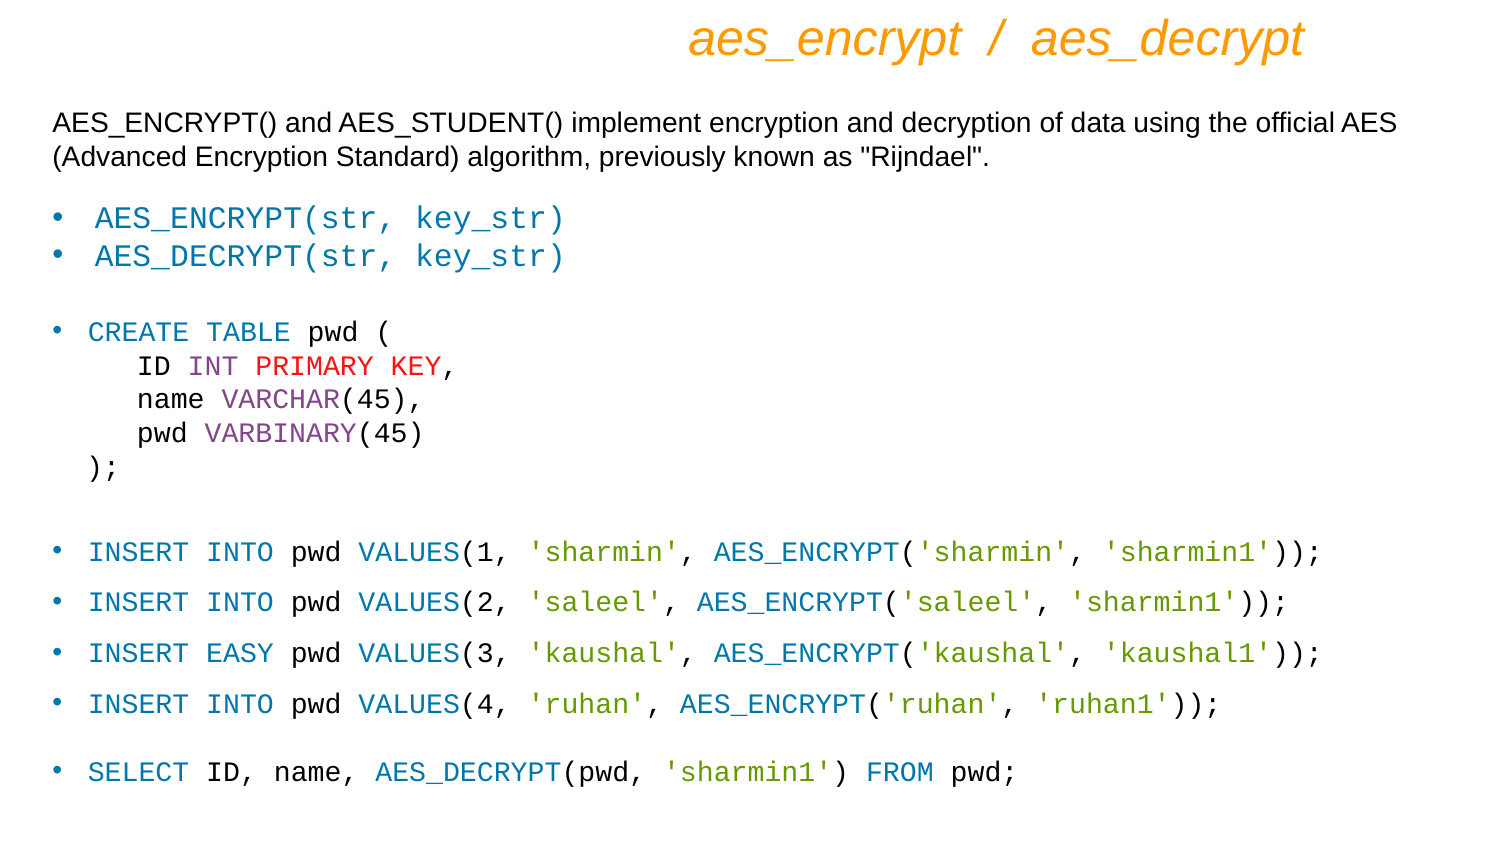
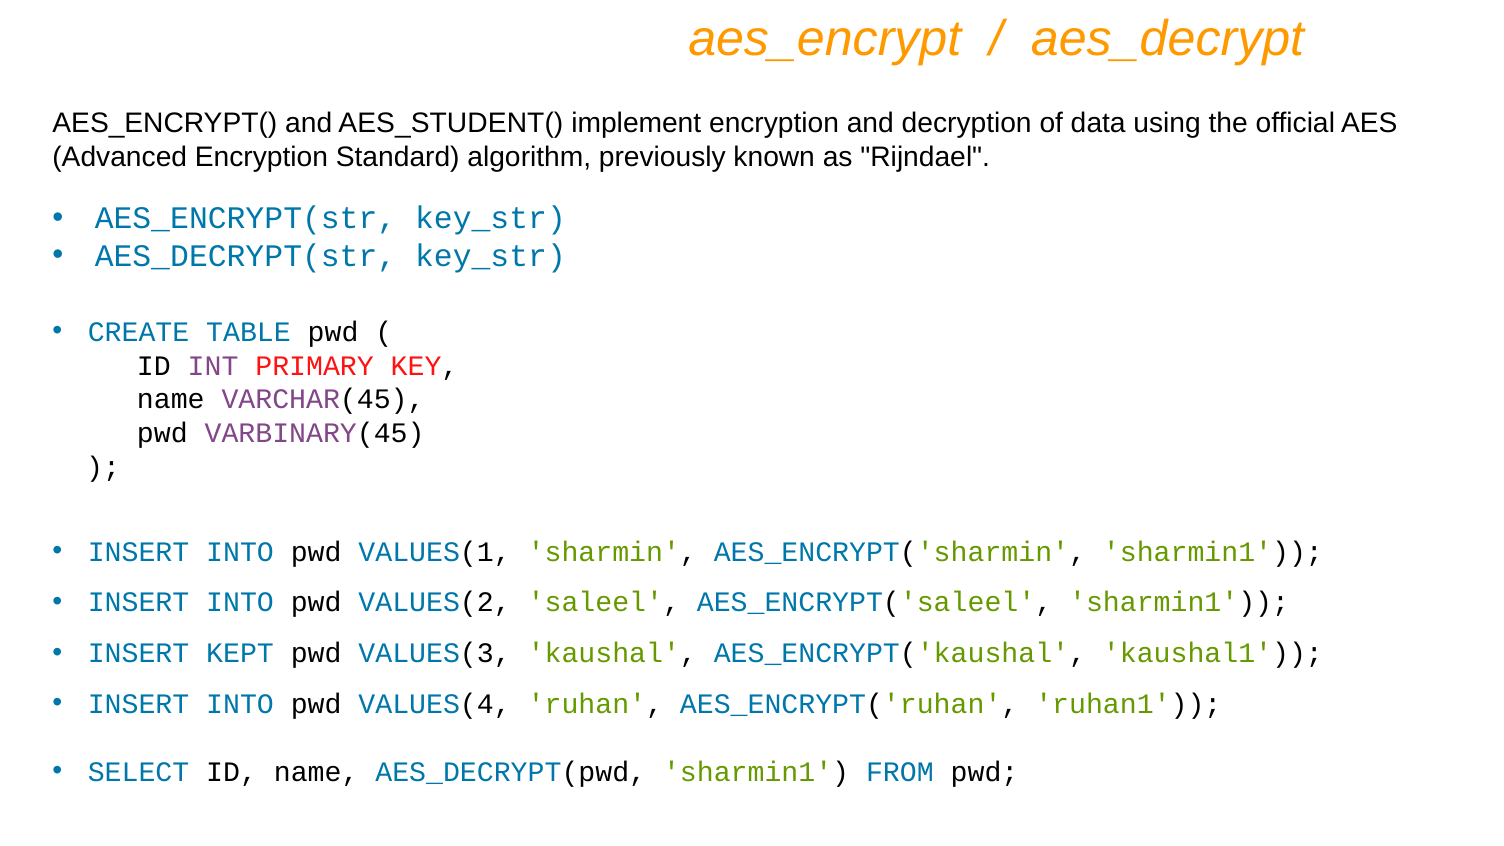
EASY: EASY -> KEPT
